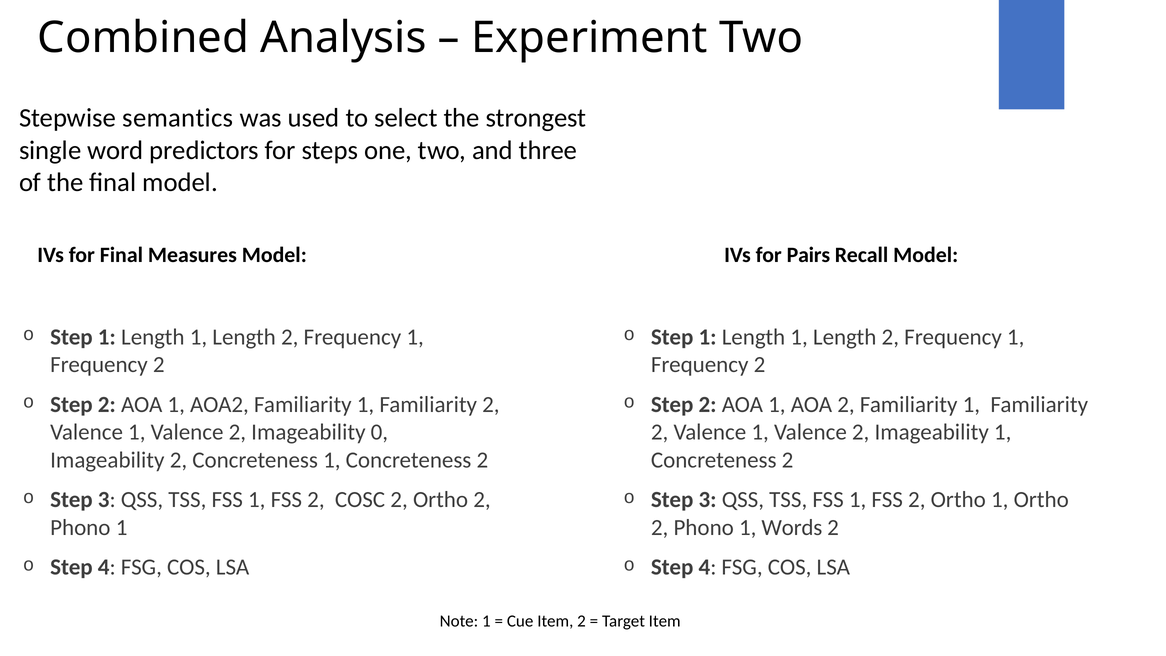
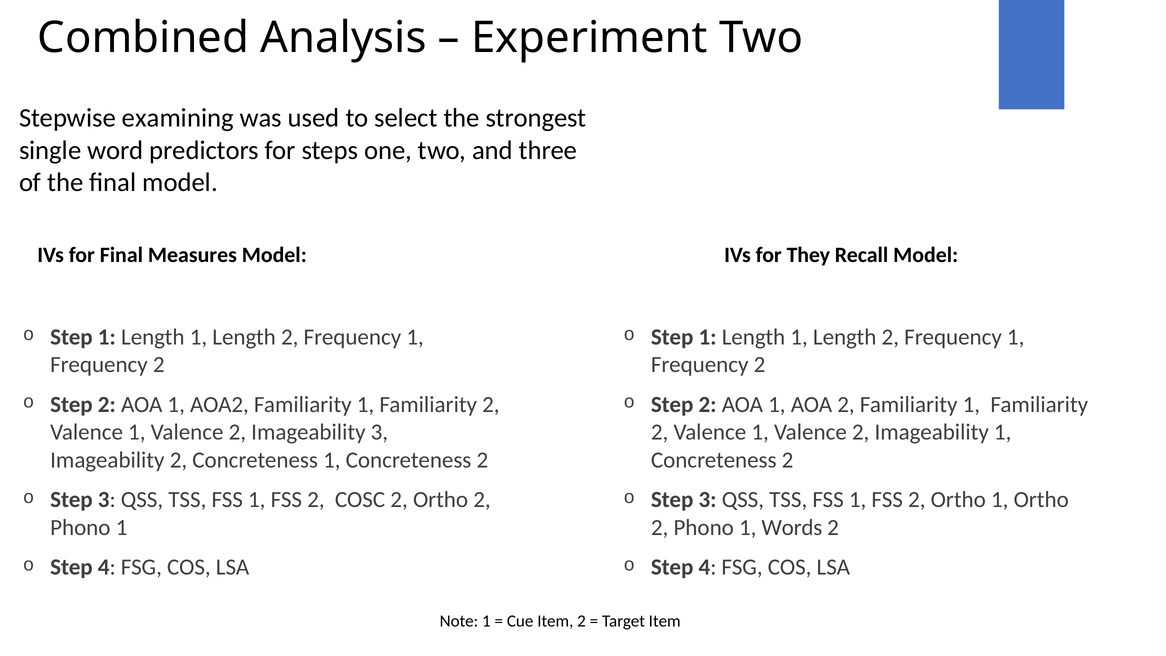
semantics: semantics -> examining
Pairs: Pairs -> They
Imageability 0: 0 -> 3
